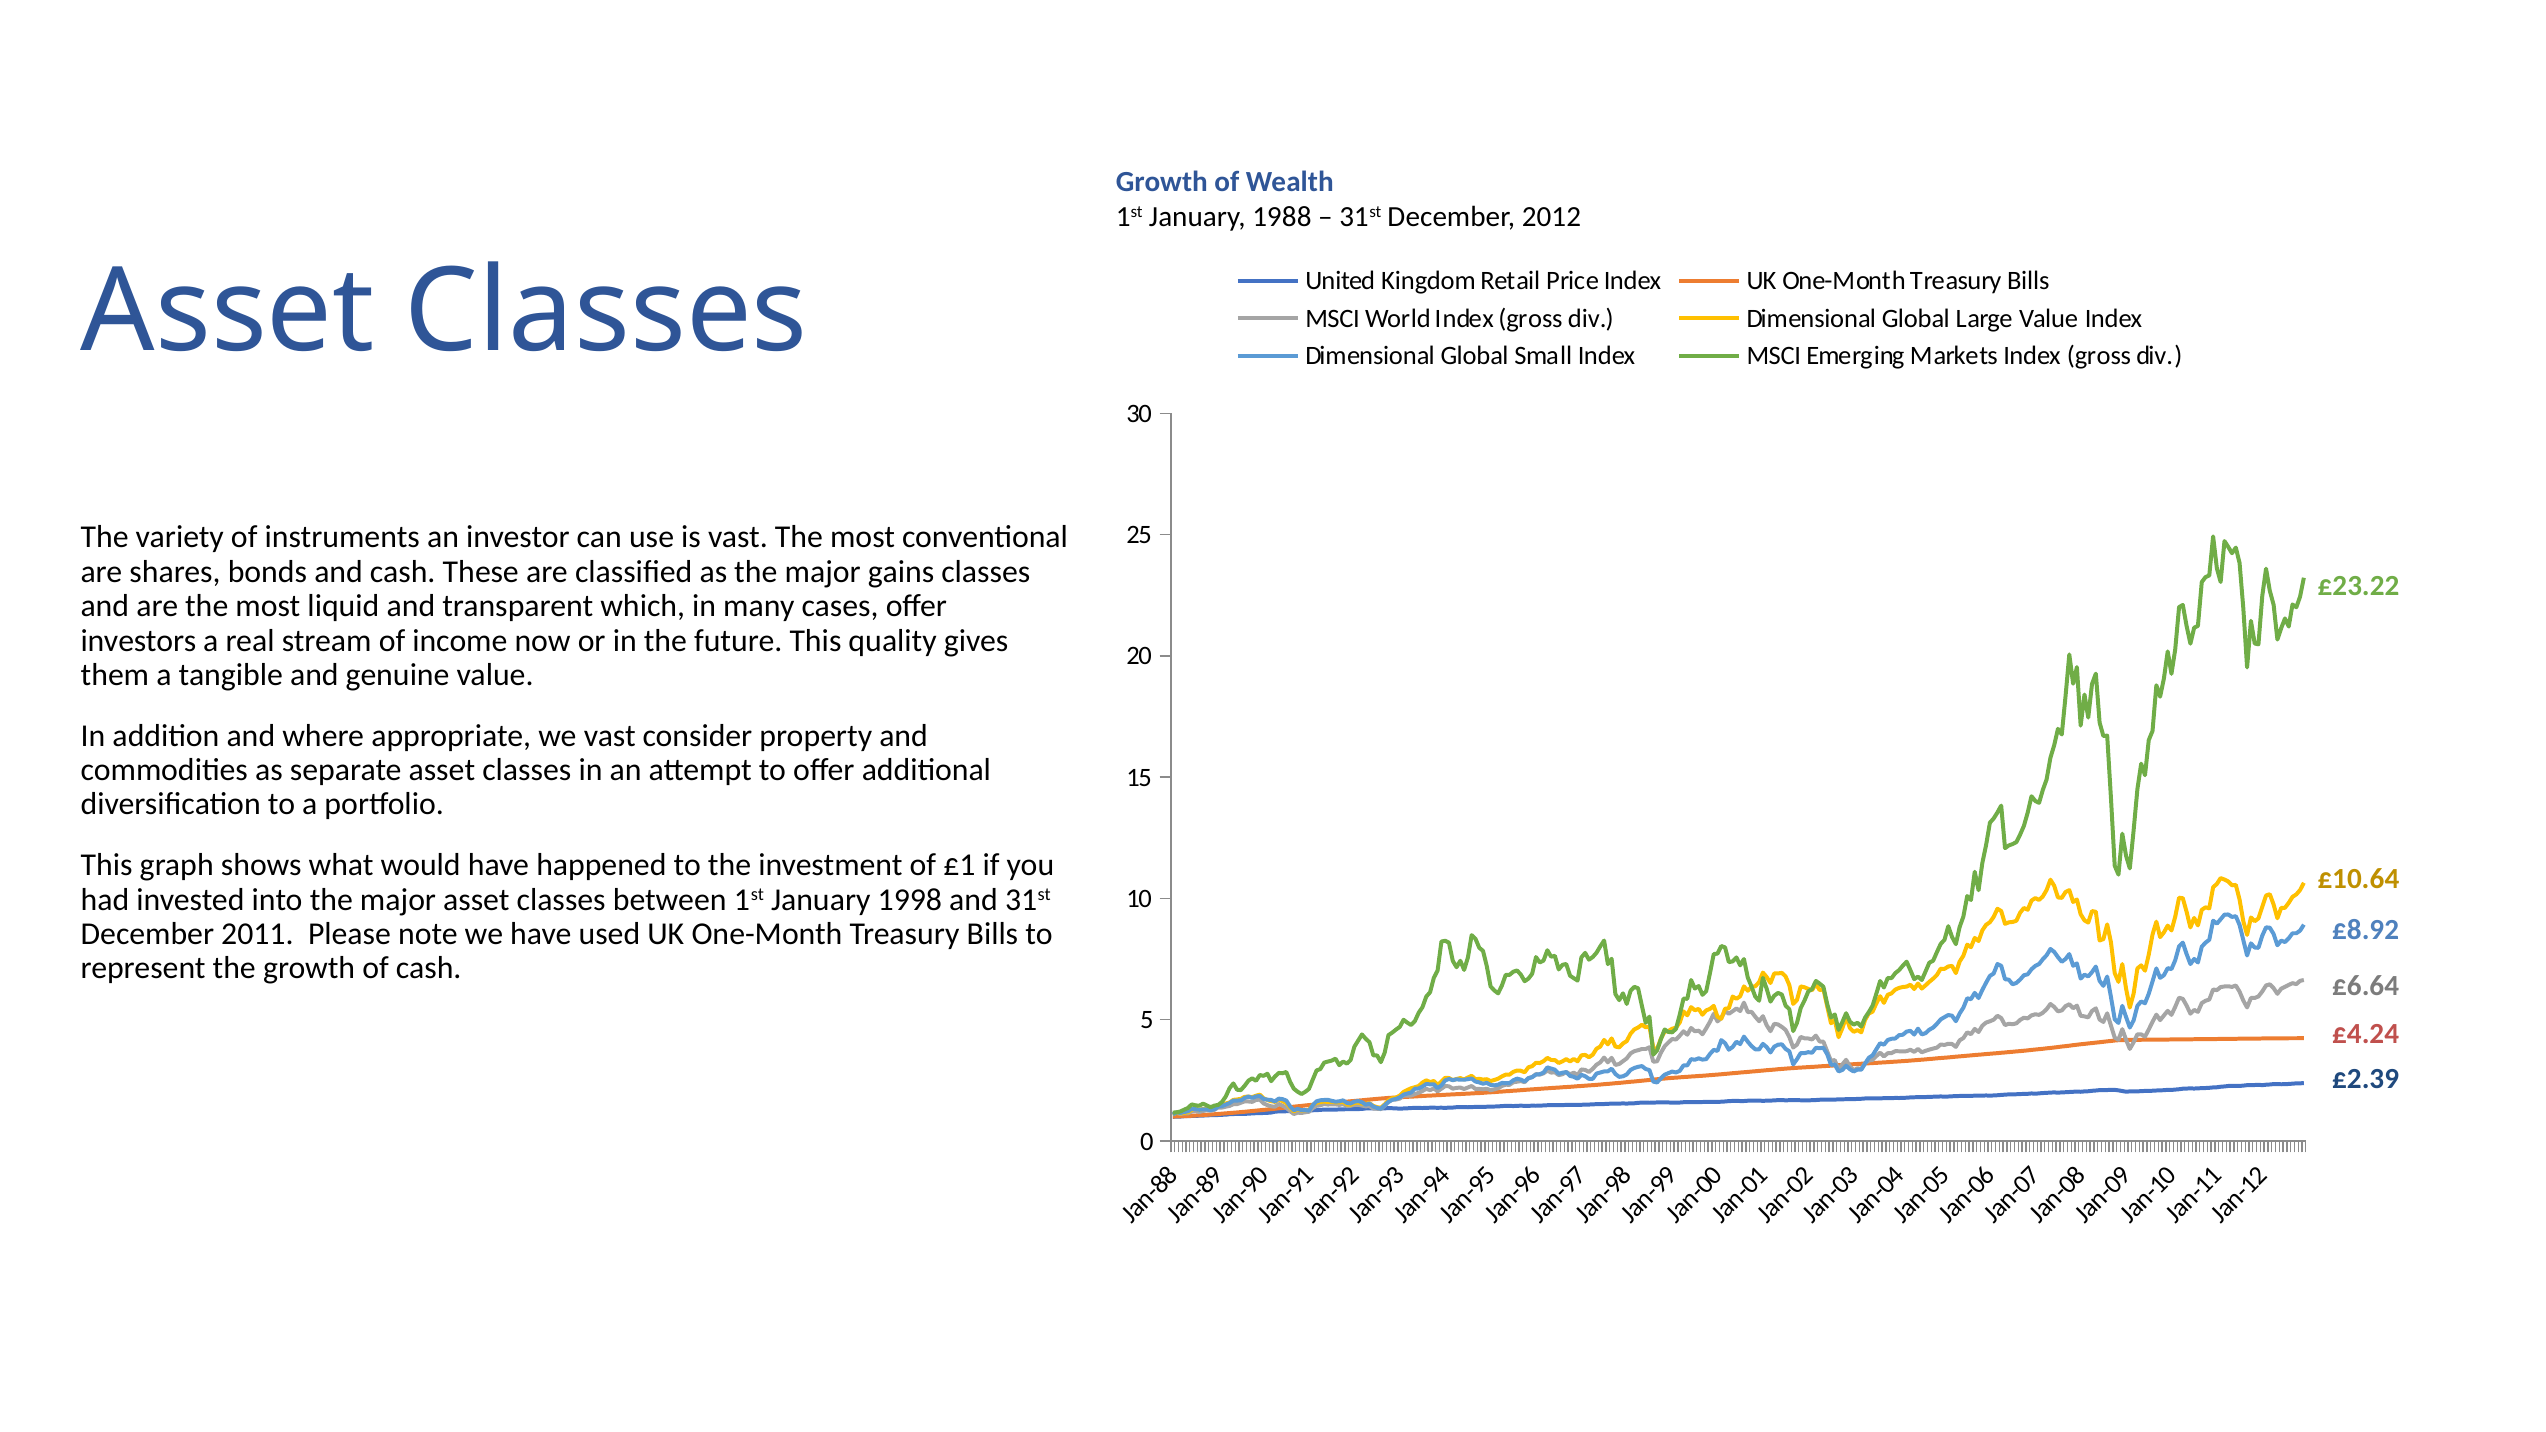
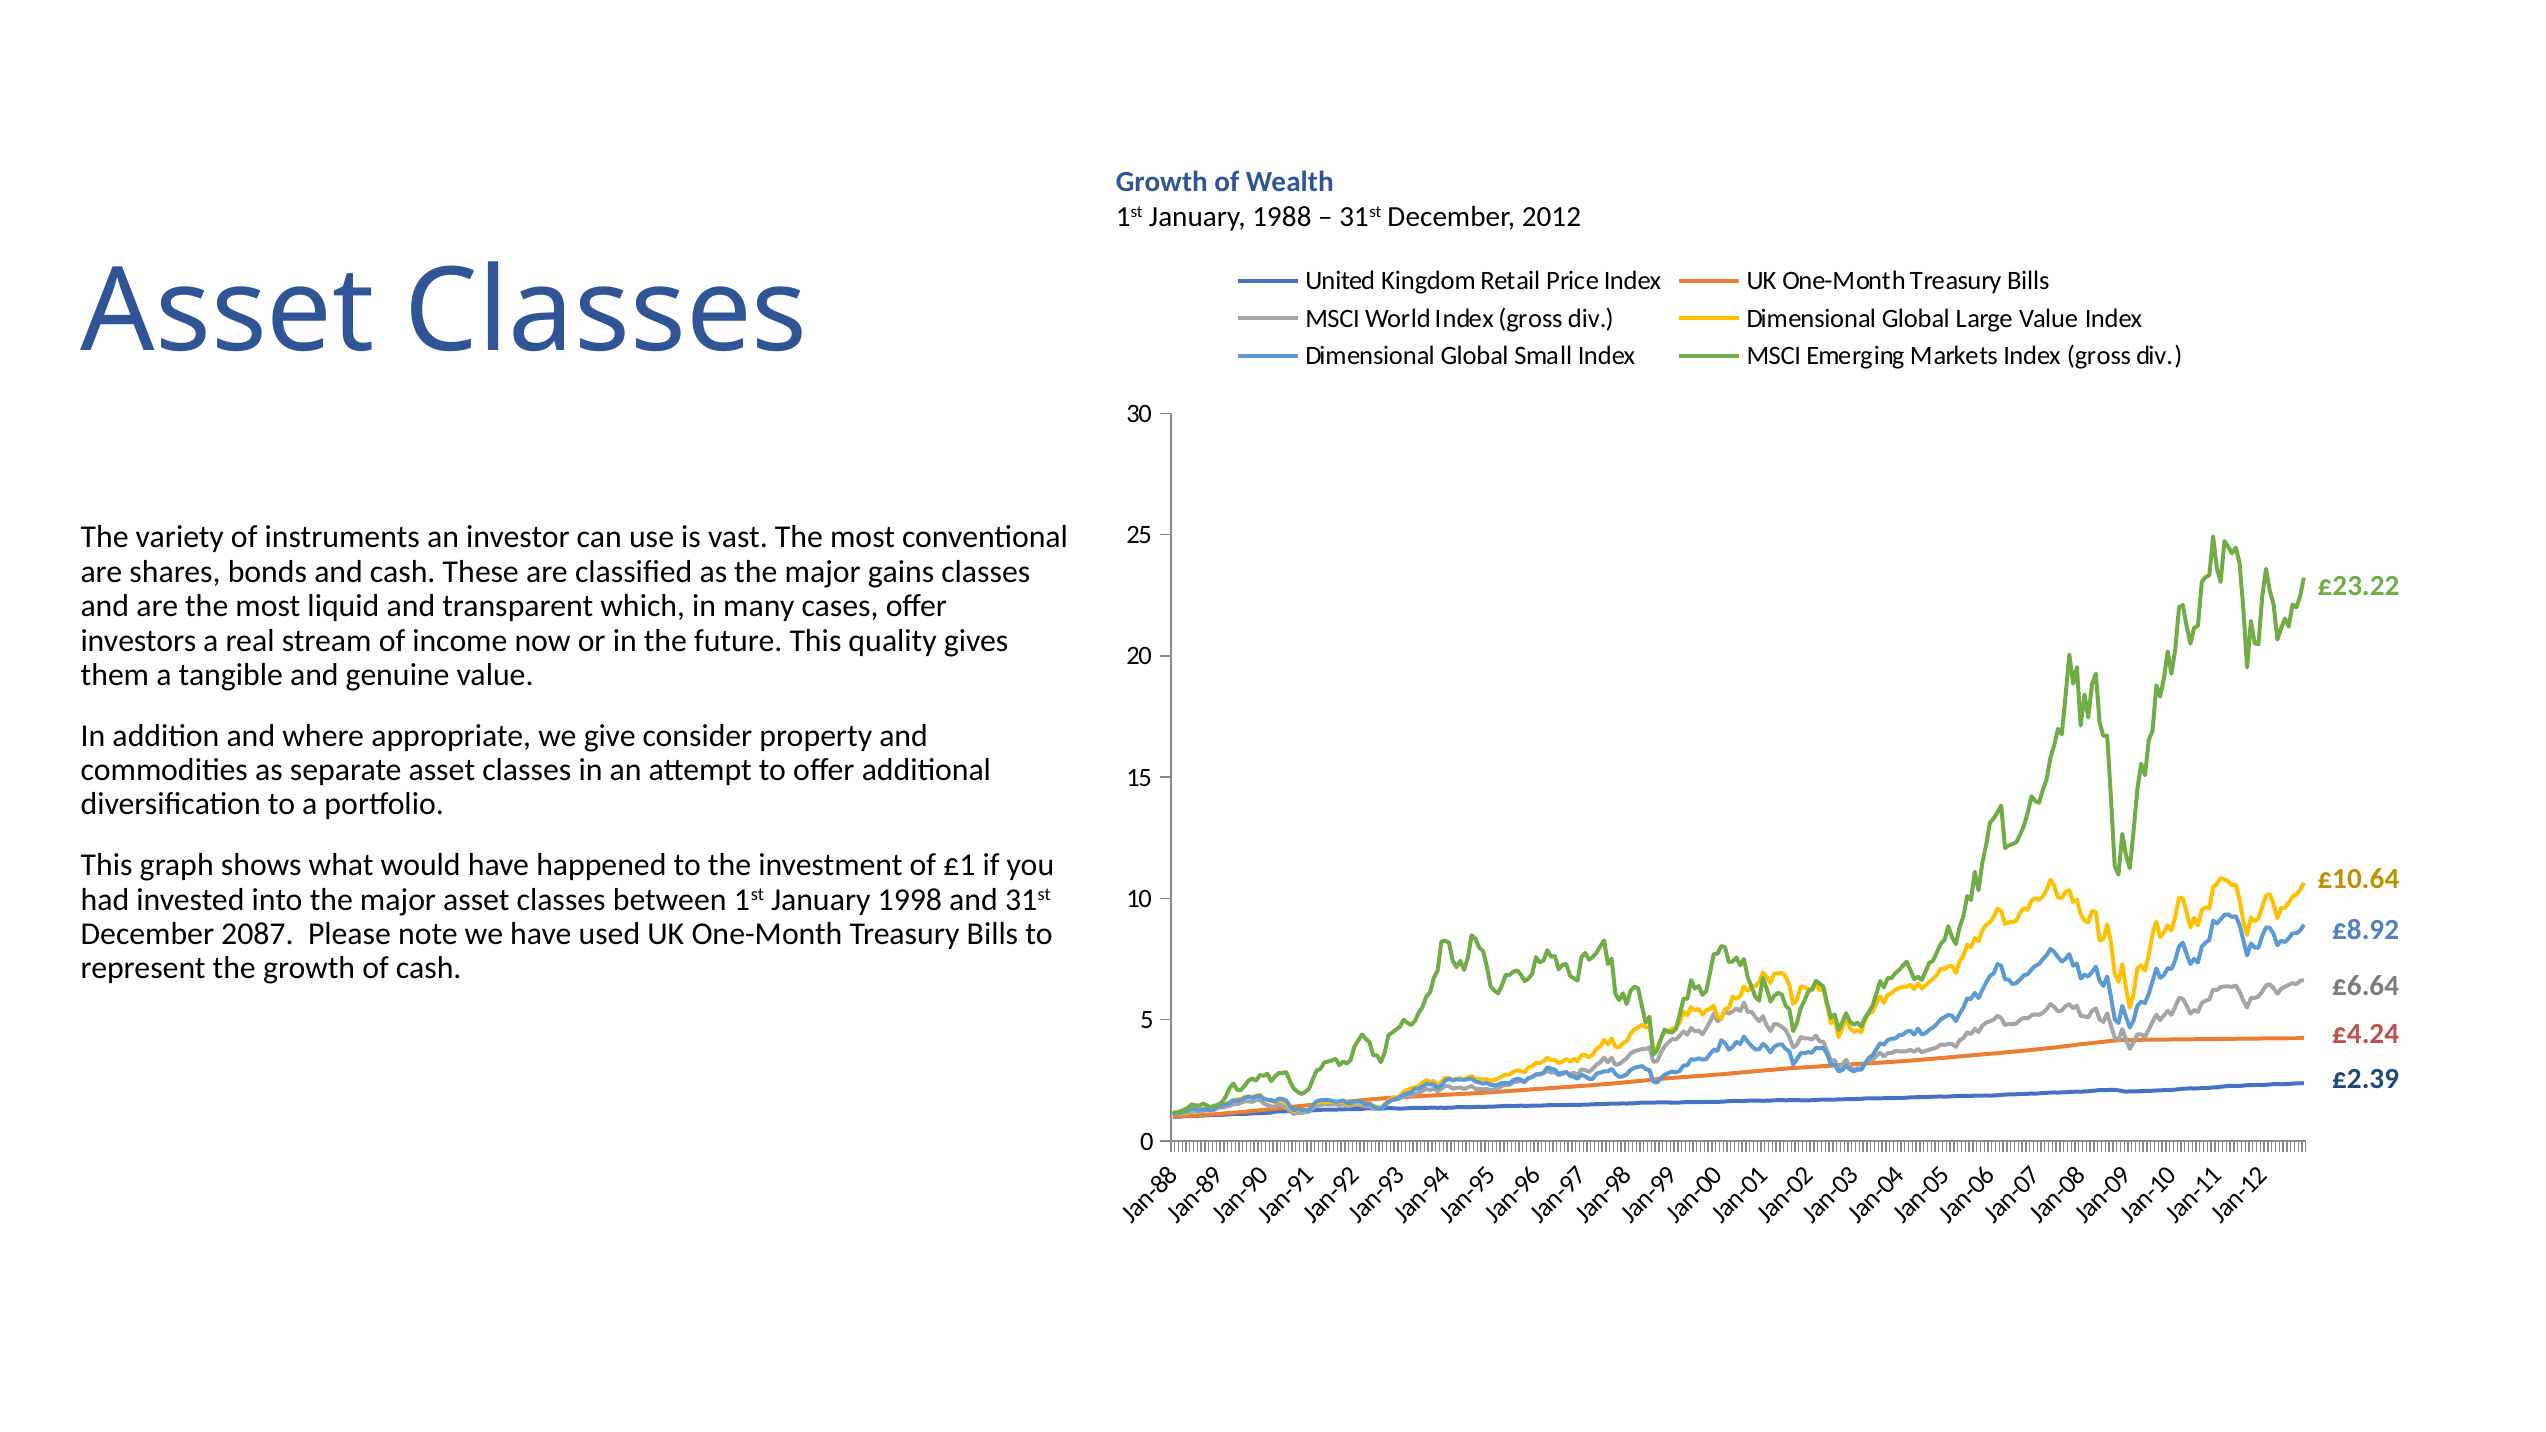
we vast: vast -> give
2011: 2011 -> 2087
